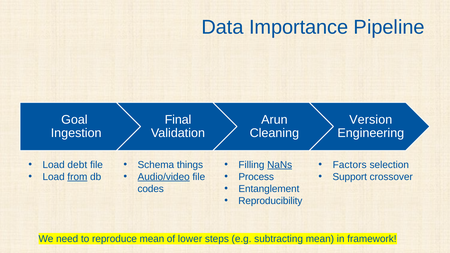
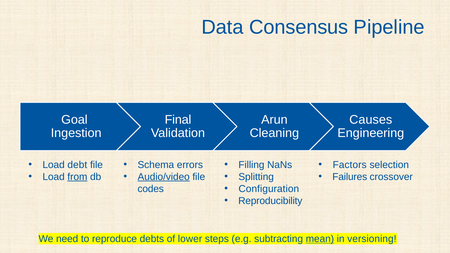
Importance: Importance -> Consensus
Version: Version -> Causes
things: things -> errors
NaNs underline: present -> none
Process: Process -> Splitting
Support: Support -> Failures
Entanglement: Entanglement -> Configuration
reproduce mean: mean -> debts
mean at (320, 239) underline: none -> present
framework: framework -> versioning
